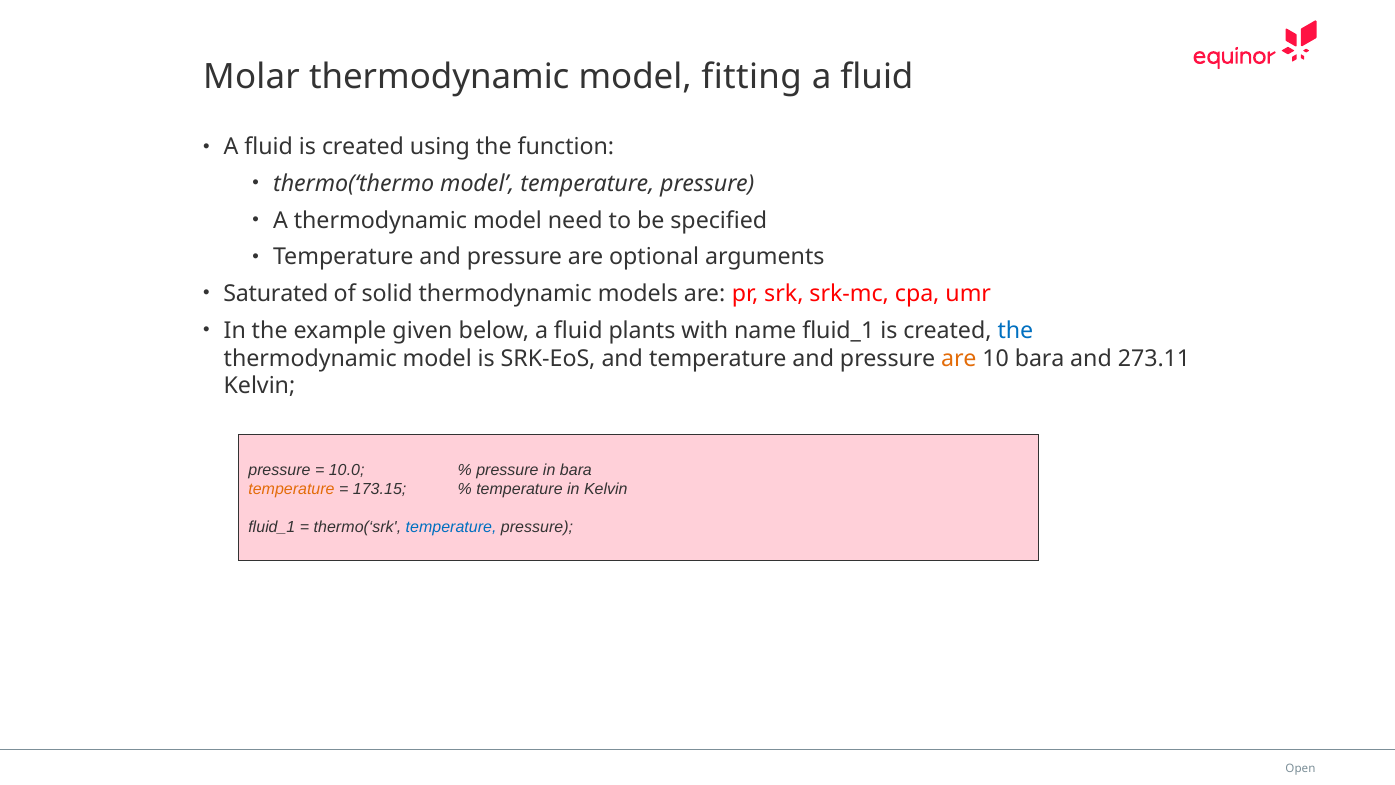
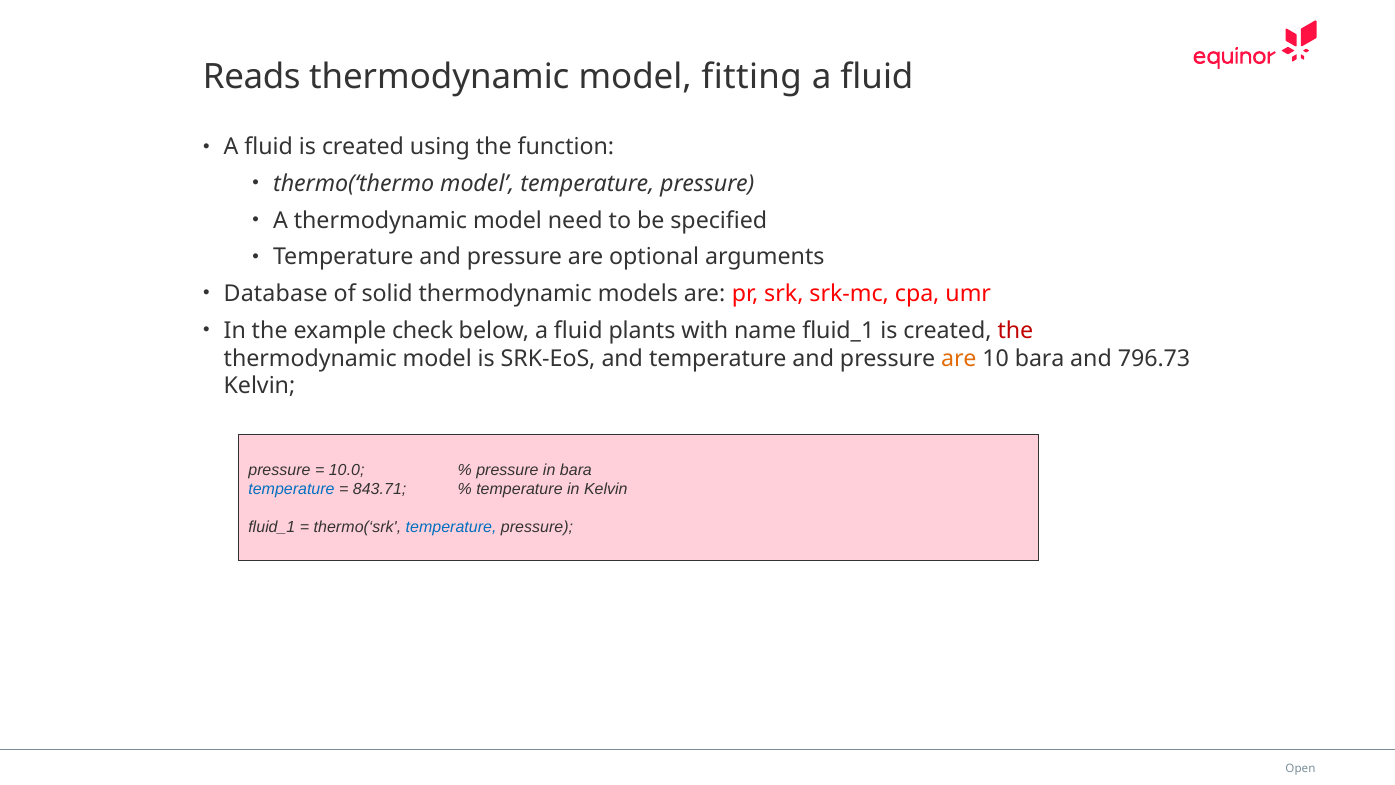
Molar: Molar -> Reads
Saturated: Saturated -> Database
given: given -> check
the at (1015, 330) colour: blue -> red
273.11: 273.11 -> 796.73
temperature at (291, 489) colour: orange -> blue
173.15: 173.15 -> 843.71
